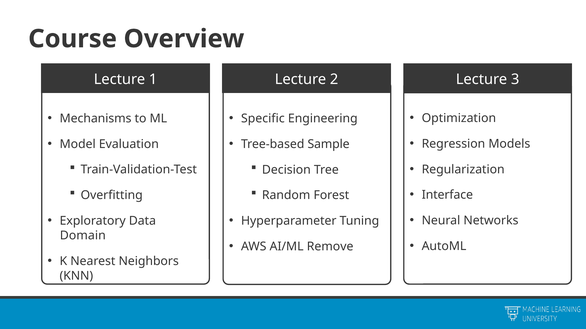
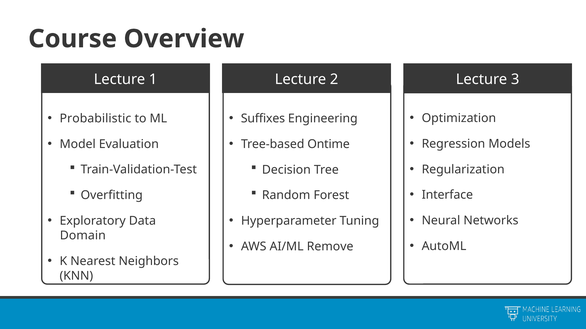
Mechanisms: Mechanisms -> Probabilistic
Specific: Specific -> Suffixes
Sample: Sample -> Ontime
